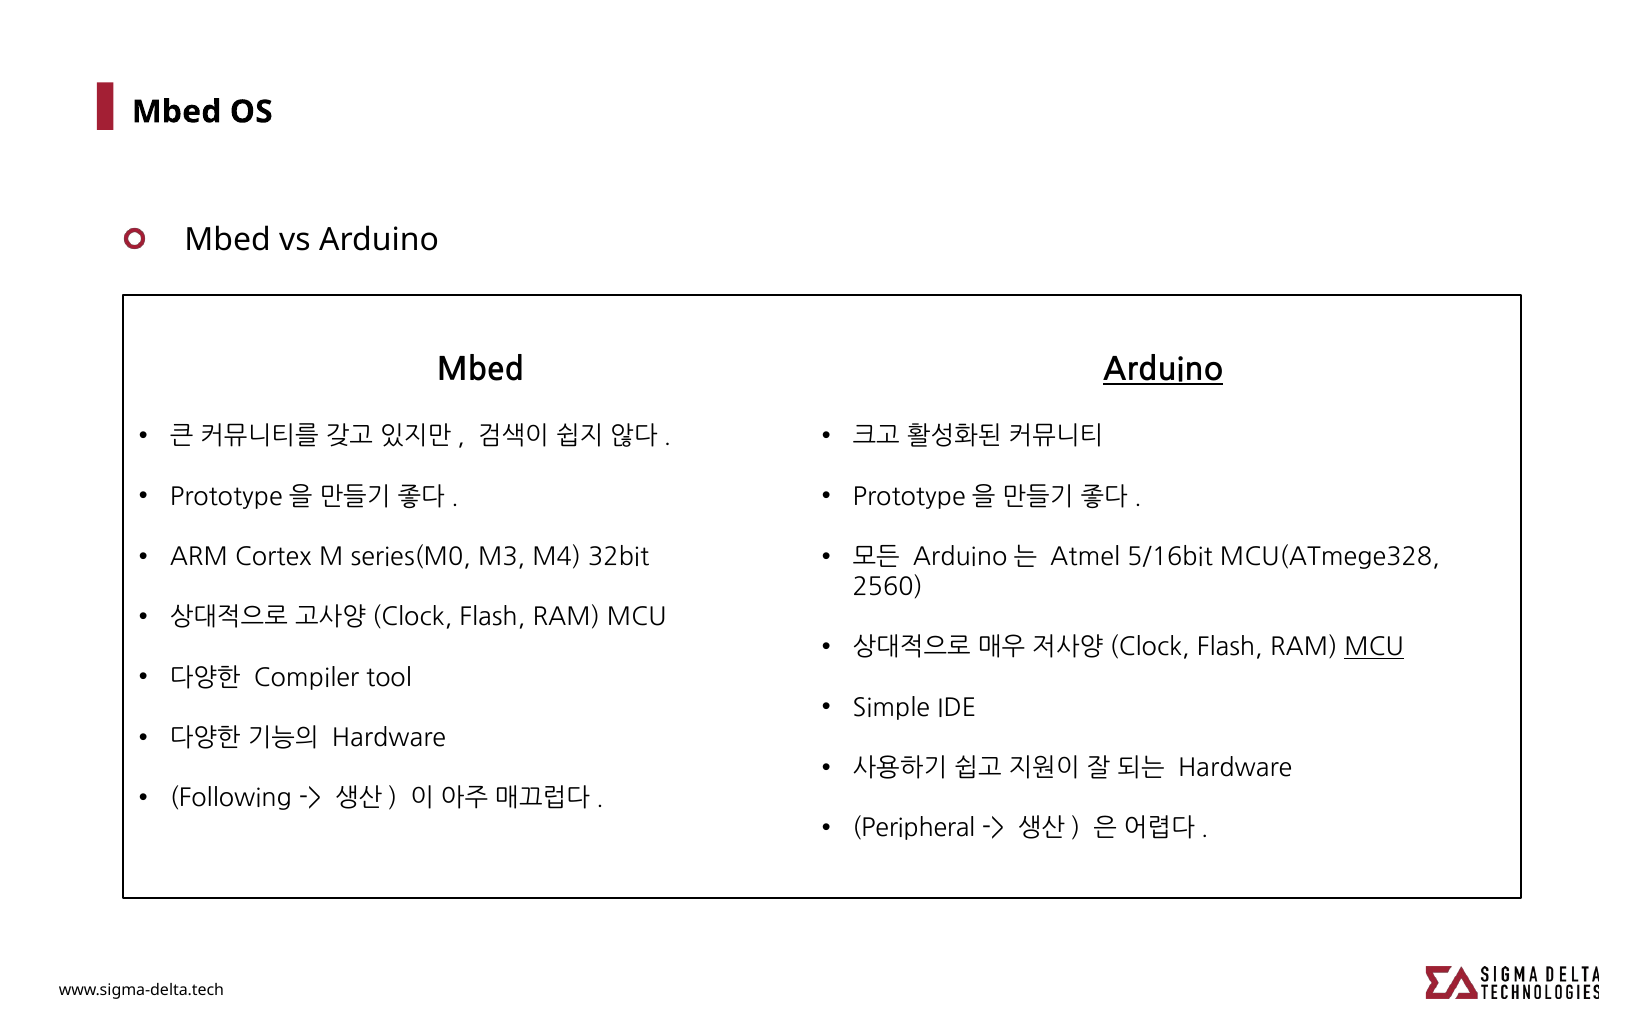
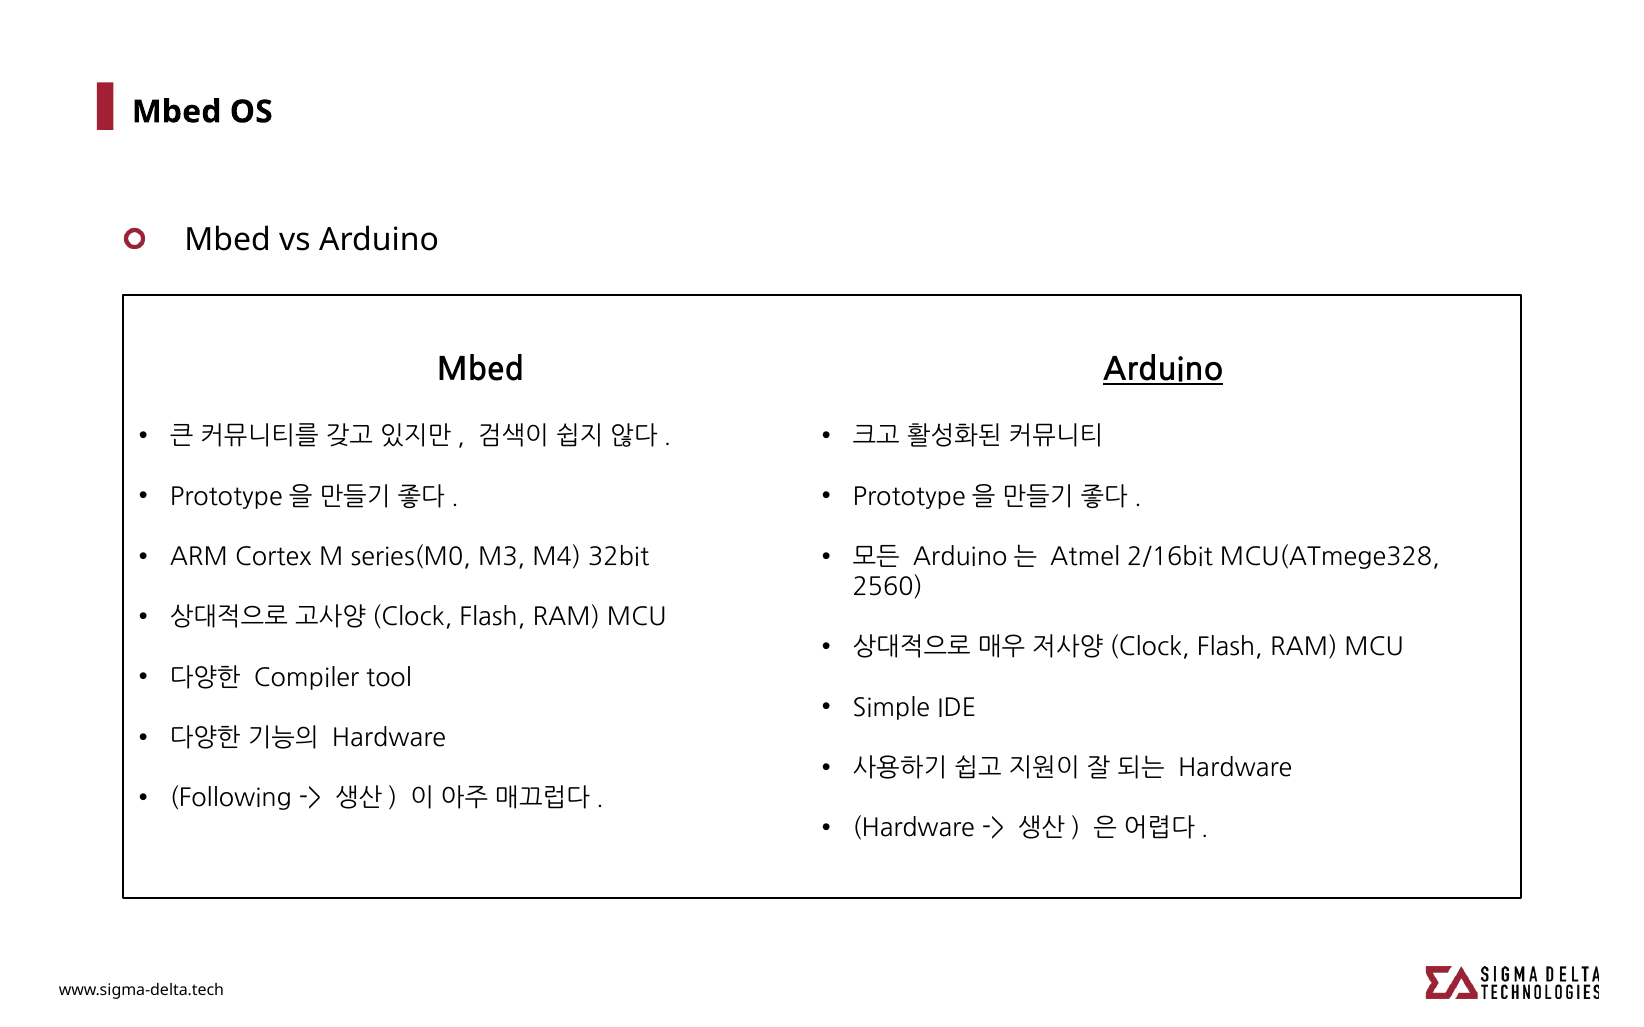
5/16bit: 5/16bit -> 2/16bit
MCU at (1374, 648) underline: present -> none
Peripheral at (914, 829): Peripheral -> Hardware
